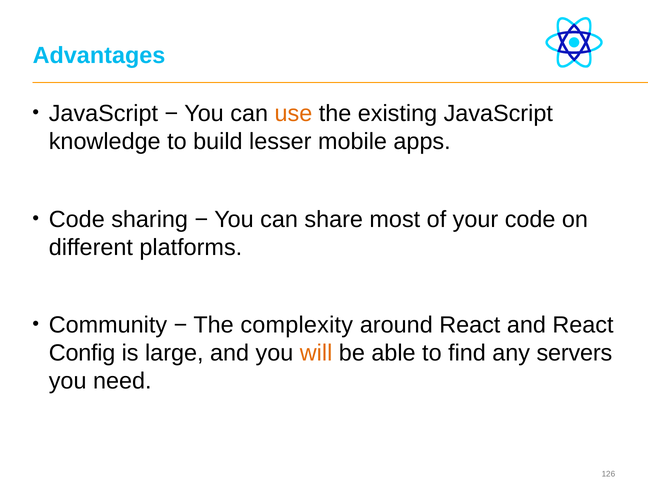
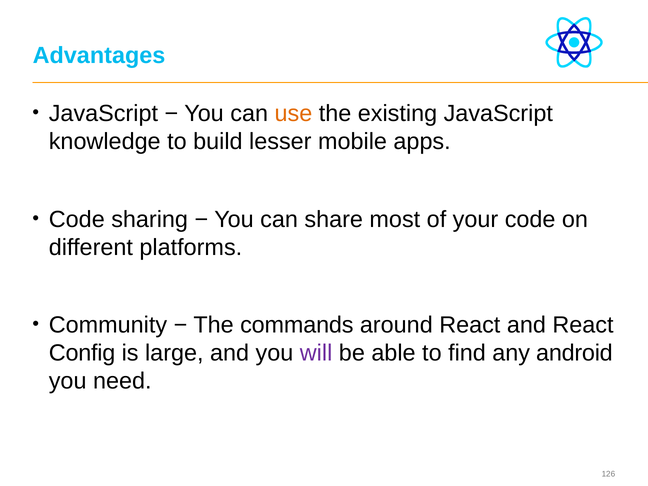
complexity: complexity -> commands
will colour: orange -> purple
servers: servers -> android
